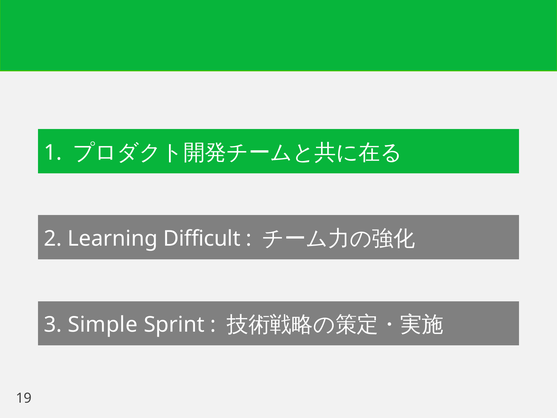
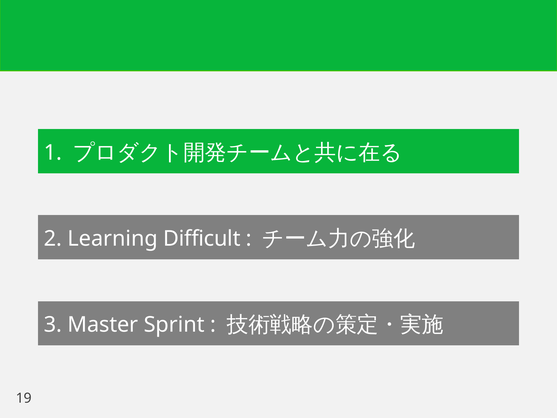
Simple: Simple -> Master
